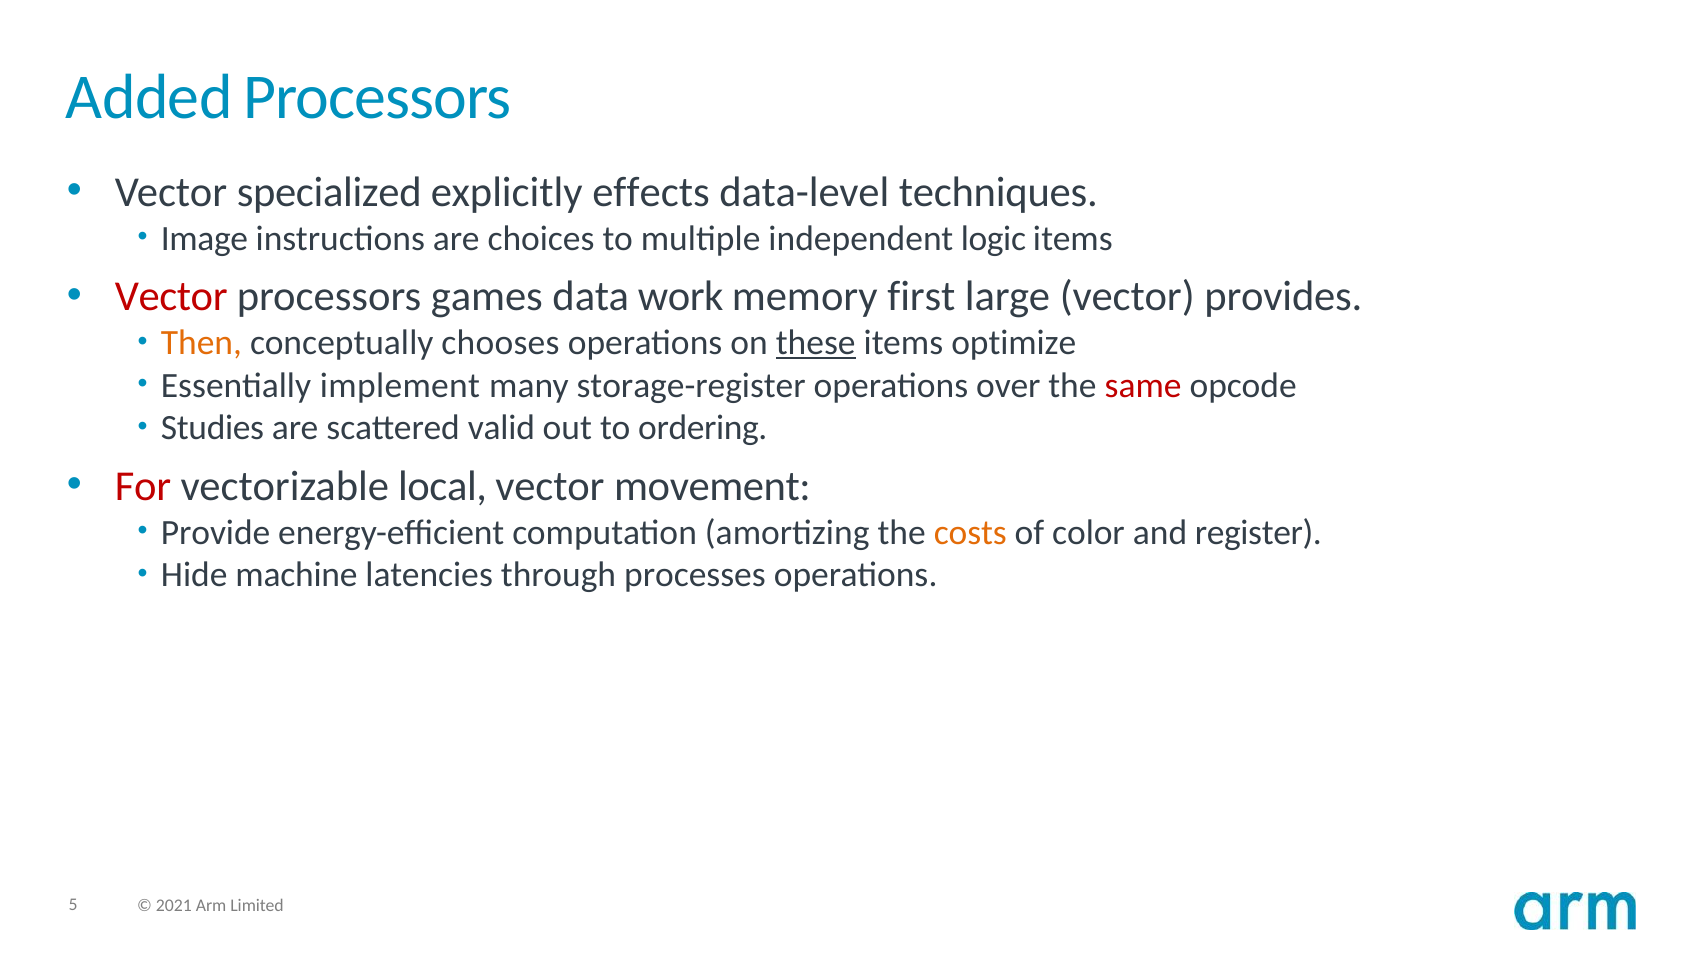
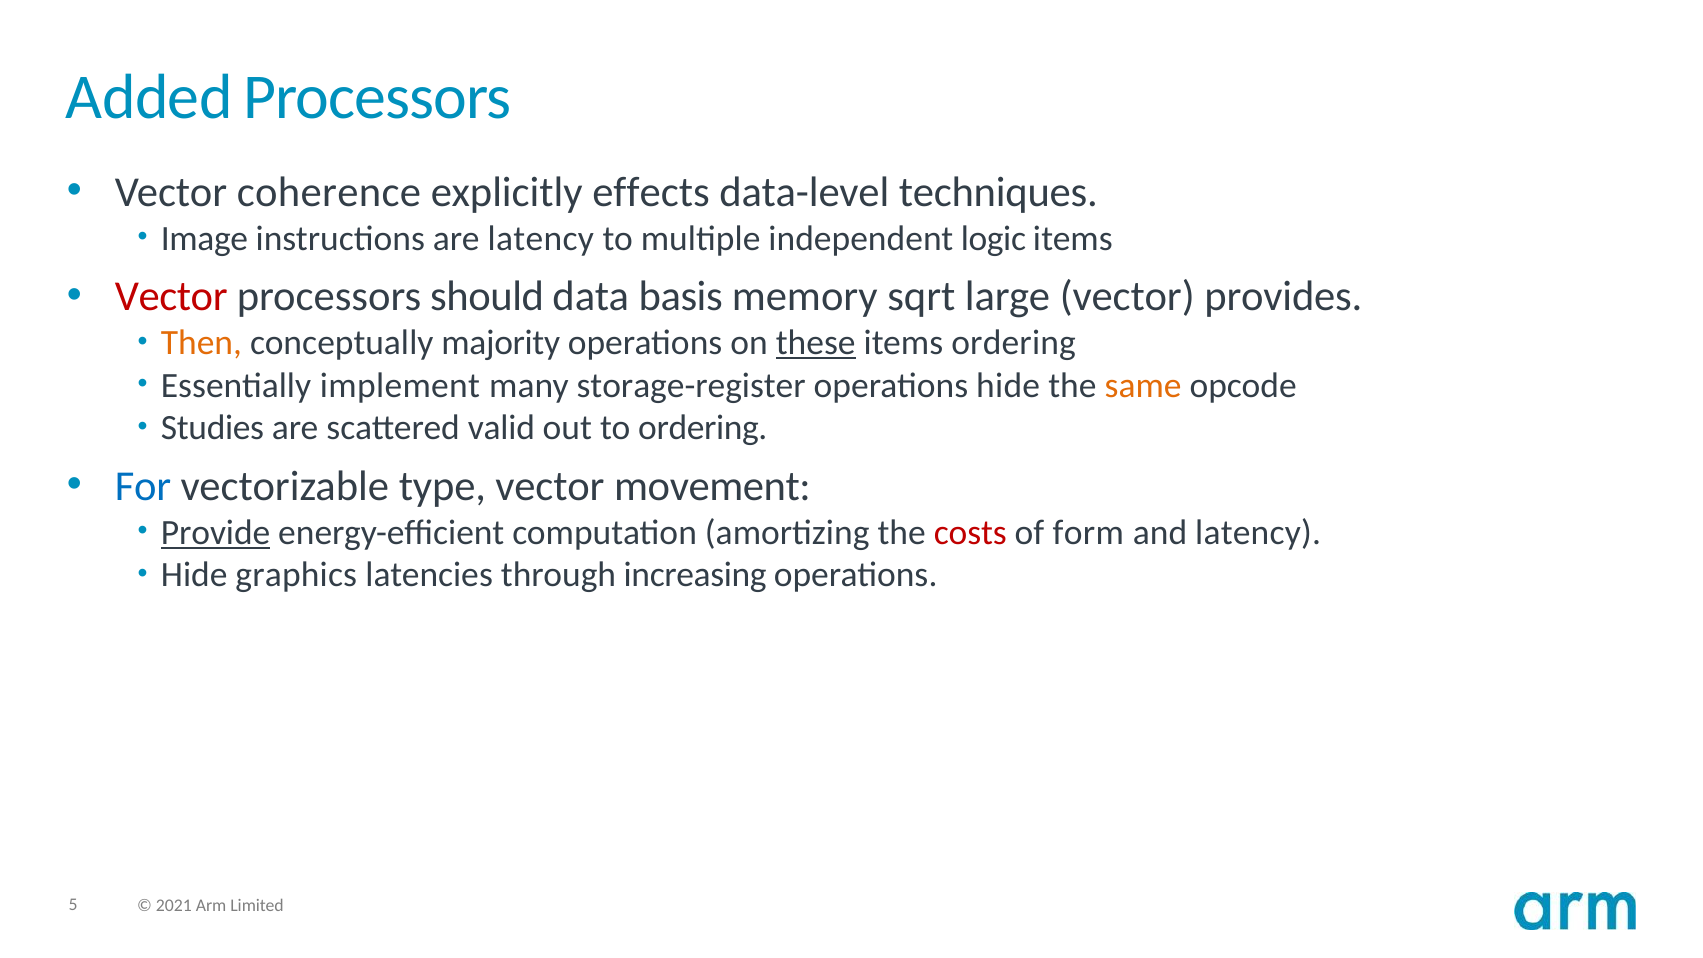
specialized: specialized -> coherence
are choices: choices -> latency
games: games -> should
work: work -> basis
first: first -> sqrt
chooses: chooses -> majority
items optimize: optimize -> ordering
operations over: over -> hide
same colour: red -> orange
For colour: red -> blue
local: local -> type
Provide underline: none -> present
costs colour: orange -> red
color: color -> form
and register: register -> latency
machine: machine -> graphics
processes: processes -> increasing
